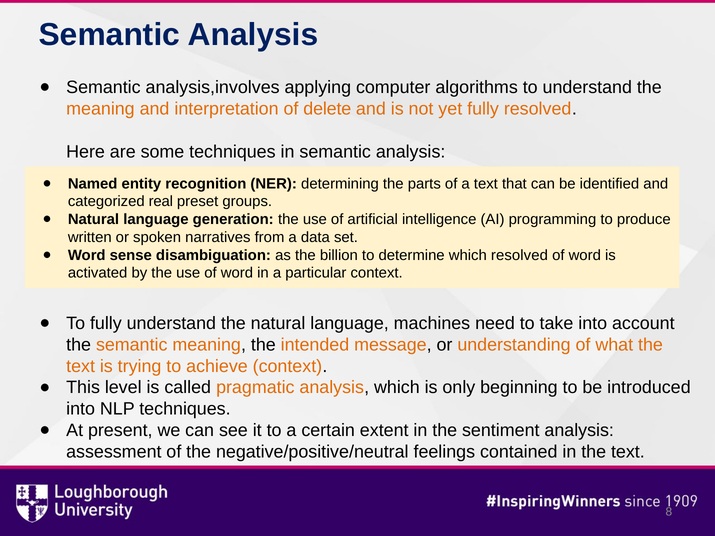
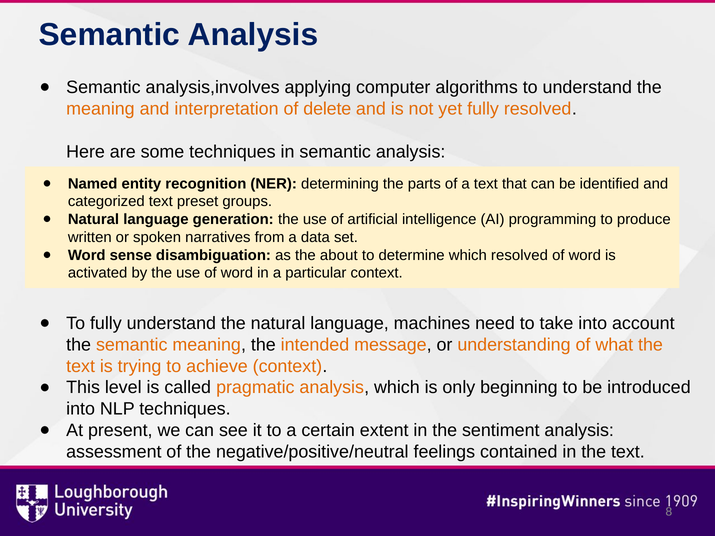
categorized real: real -> text
billion: billion -> about
